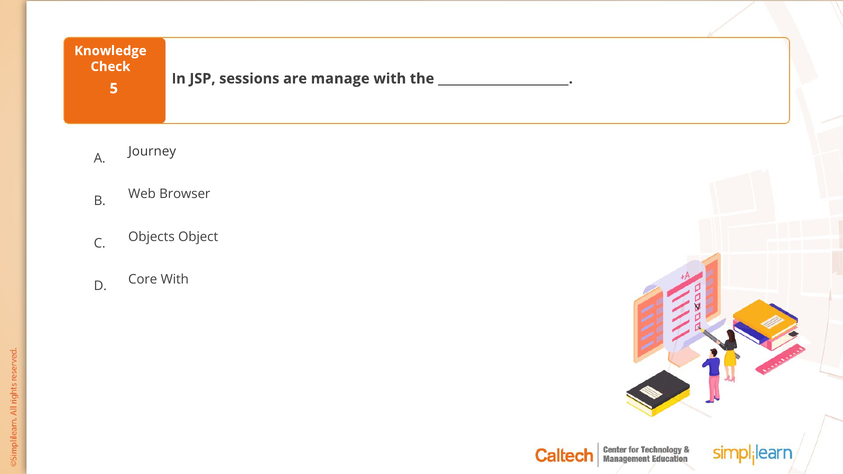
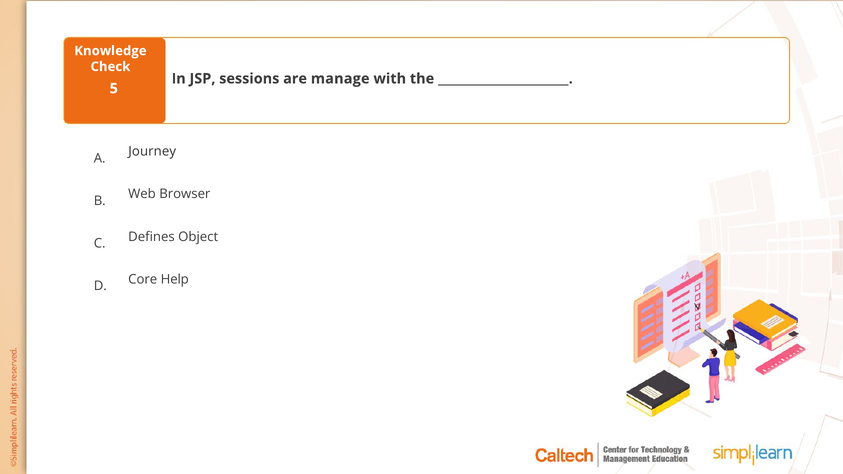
Objects: Objects -> Defines
Core With: With -> Help
